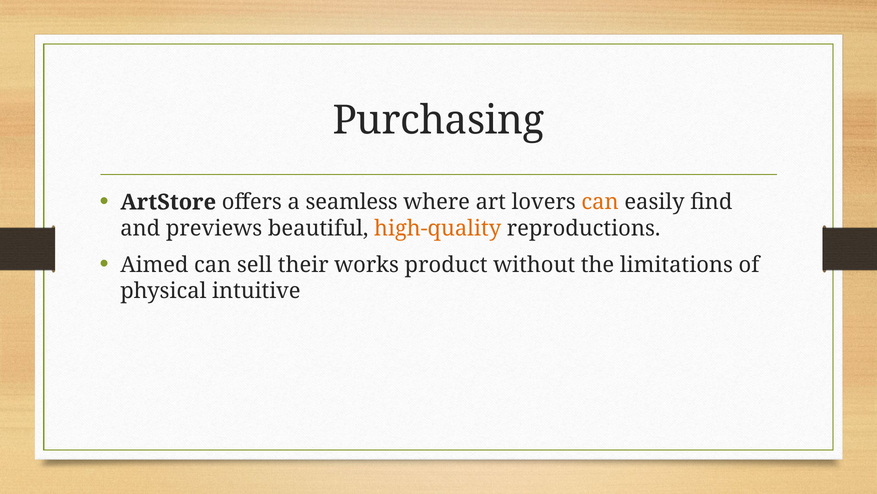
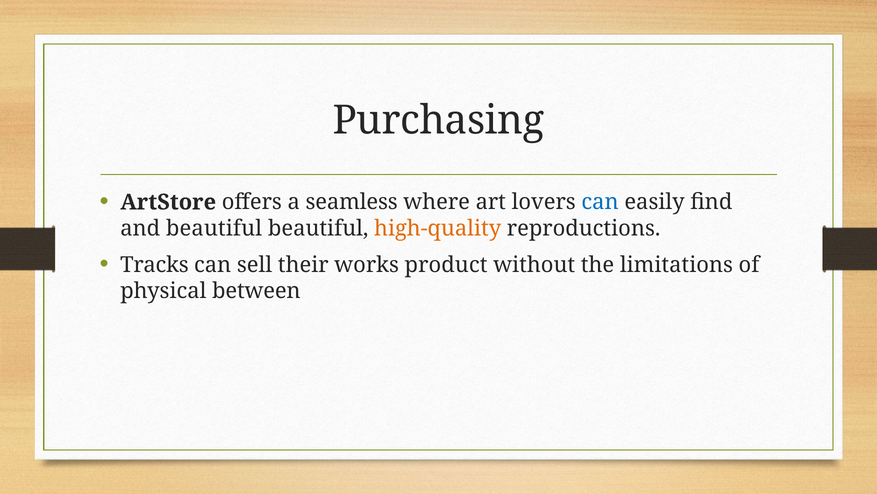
can at (600, 202) colour: orange -> blue
and previews: previews -> beautiful
Aimed: Aimed -> Tracks
intuitive: intuitive -> between
